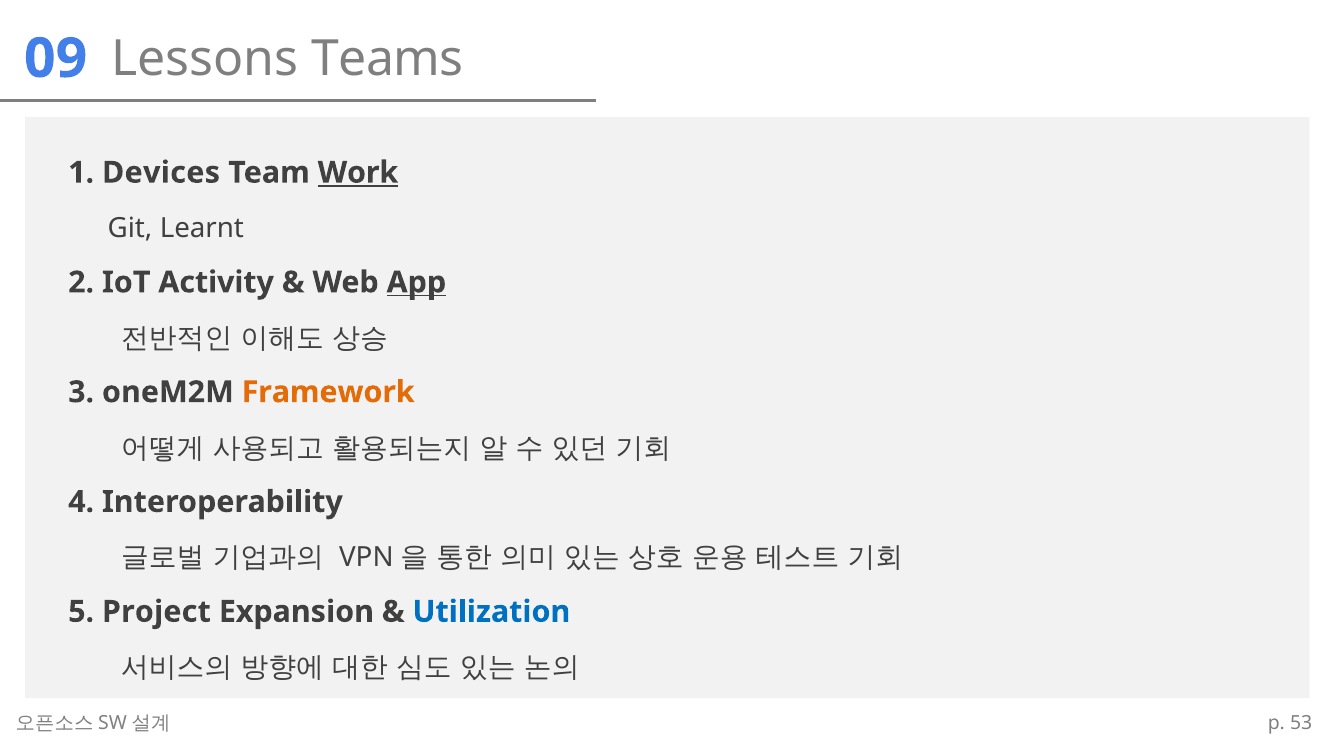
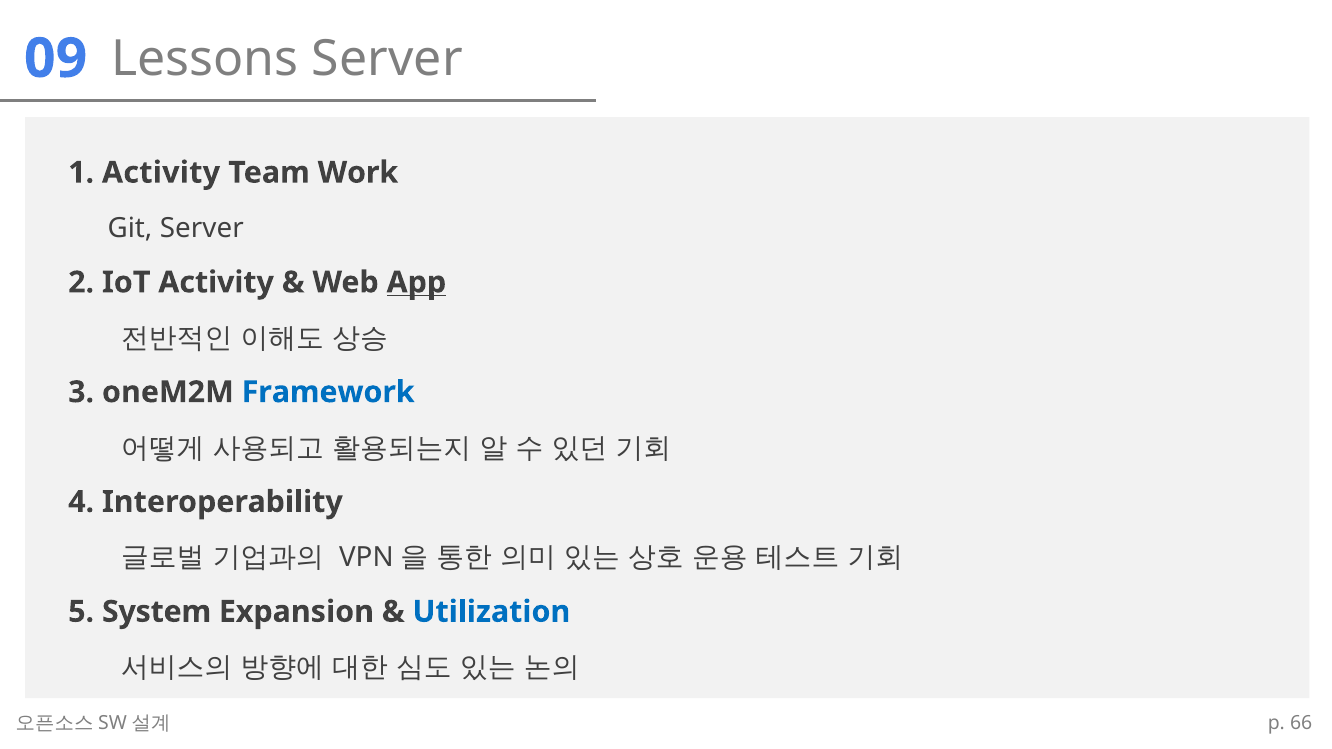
Lessons Teams: Teams -> Server
1 Devices: Devices -> Activity
Work underline: present -> none
Git Learnt: Learnt -> Server
Framework colour: orange -> blue
Project: Project -> System
53: 53 -> 66
